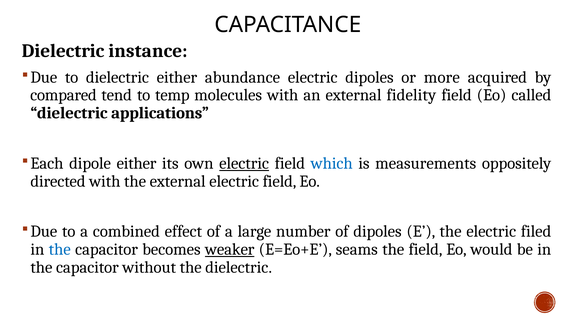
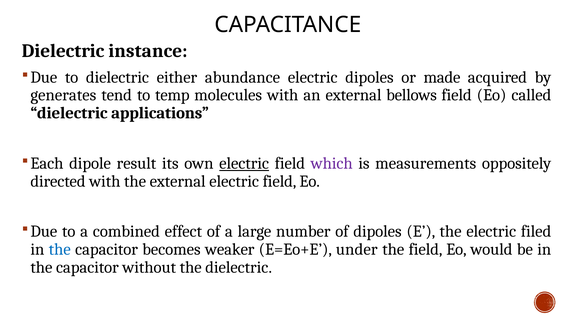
more: more -> made
compared: compared -> generates
fidelity: fidelity -> bellows
dipole either: either -> result
which colour: blue -> purple
weaker underline: present -> none
seams: seams -> under
